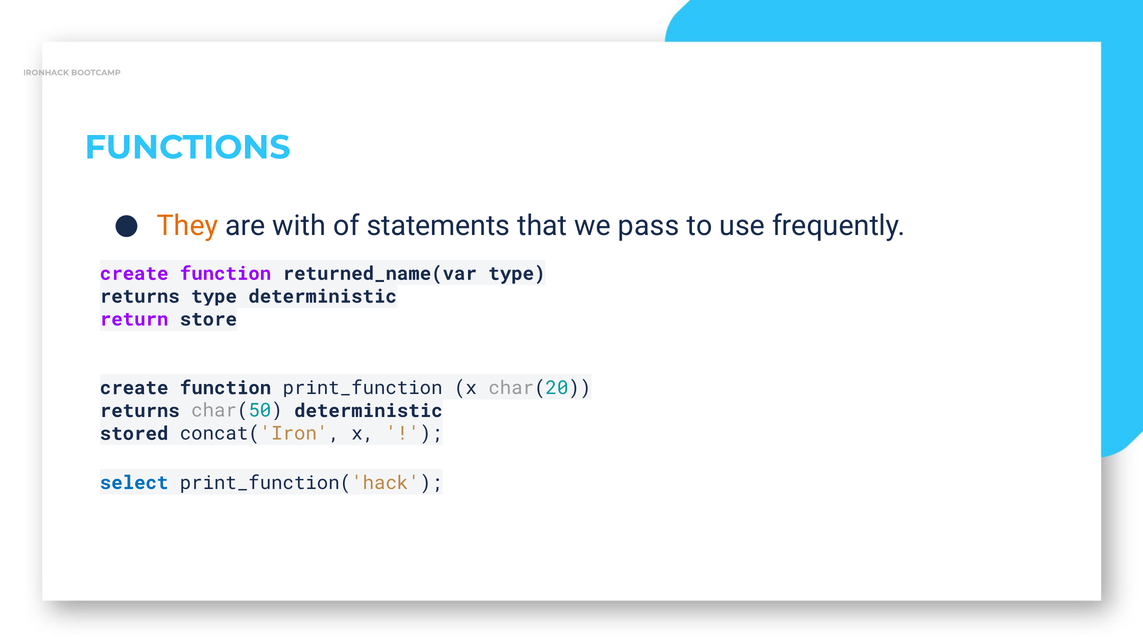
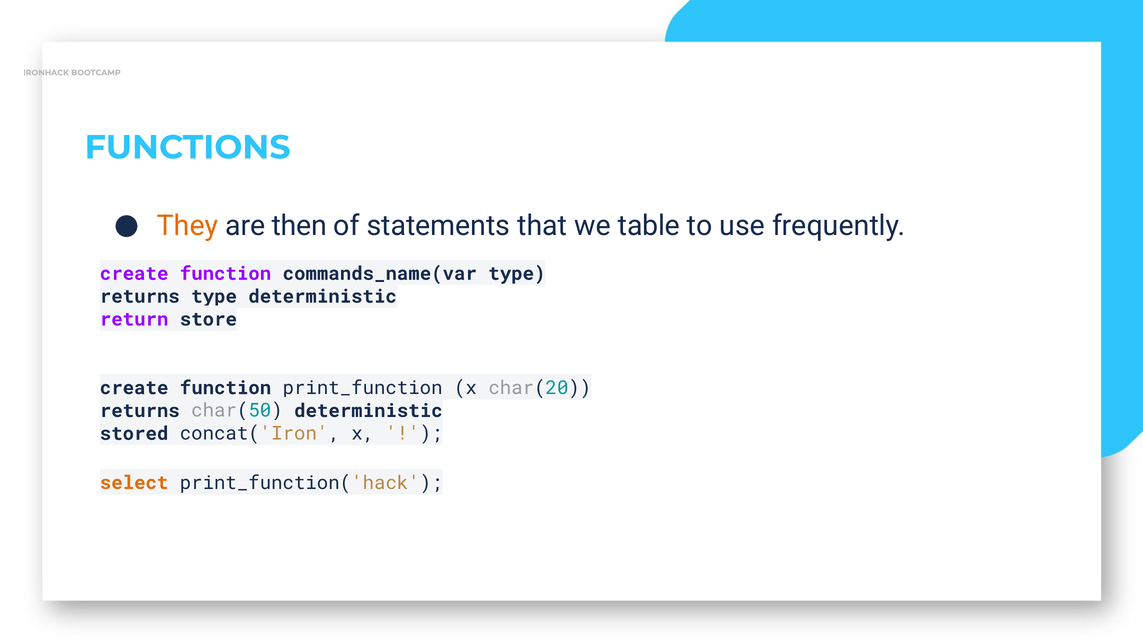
with: with -> then
pass: pass -> table
returned_name(var: returned_name(var -> commands_name(var
select colour: blue -> orange
